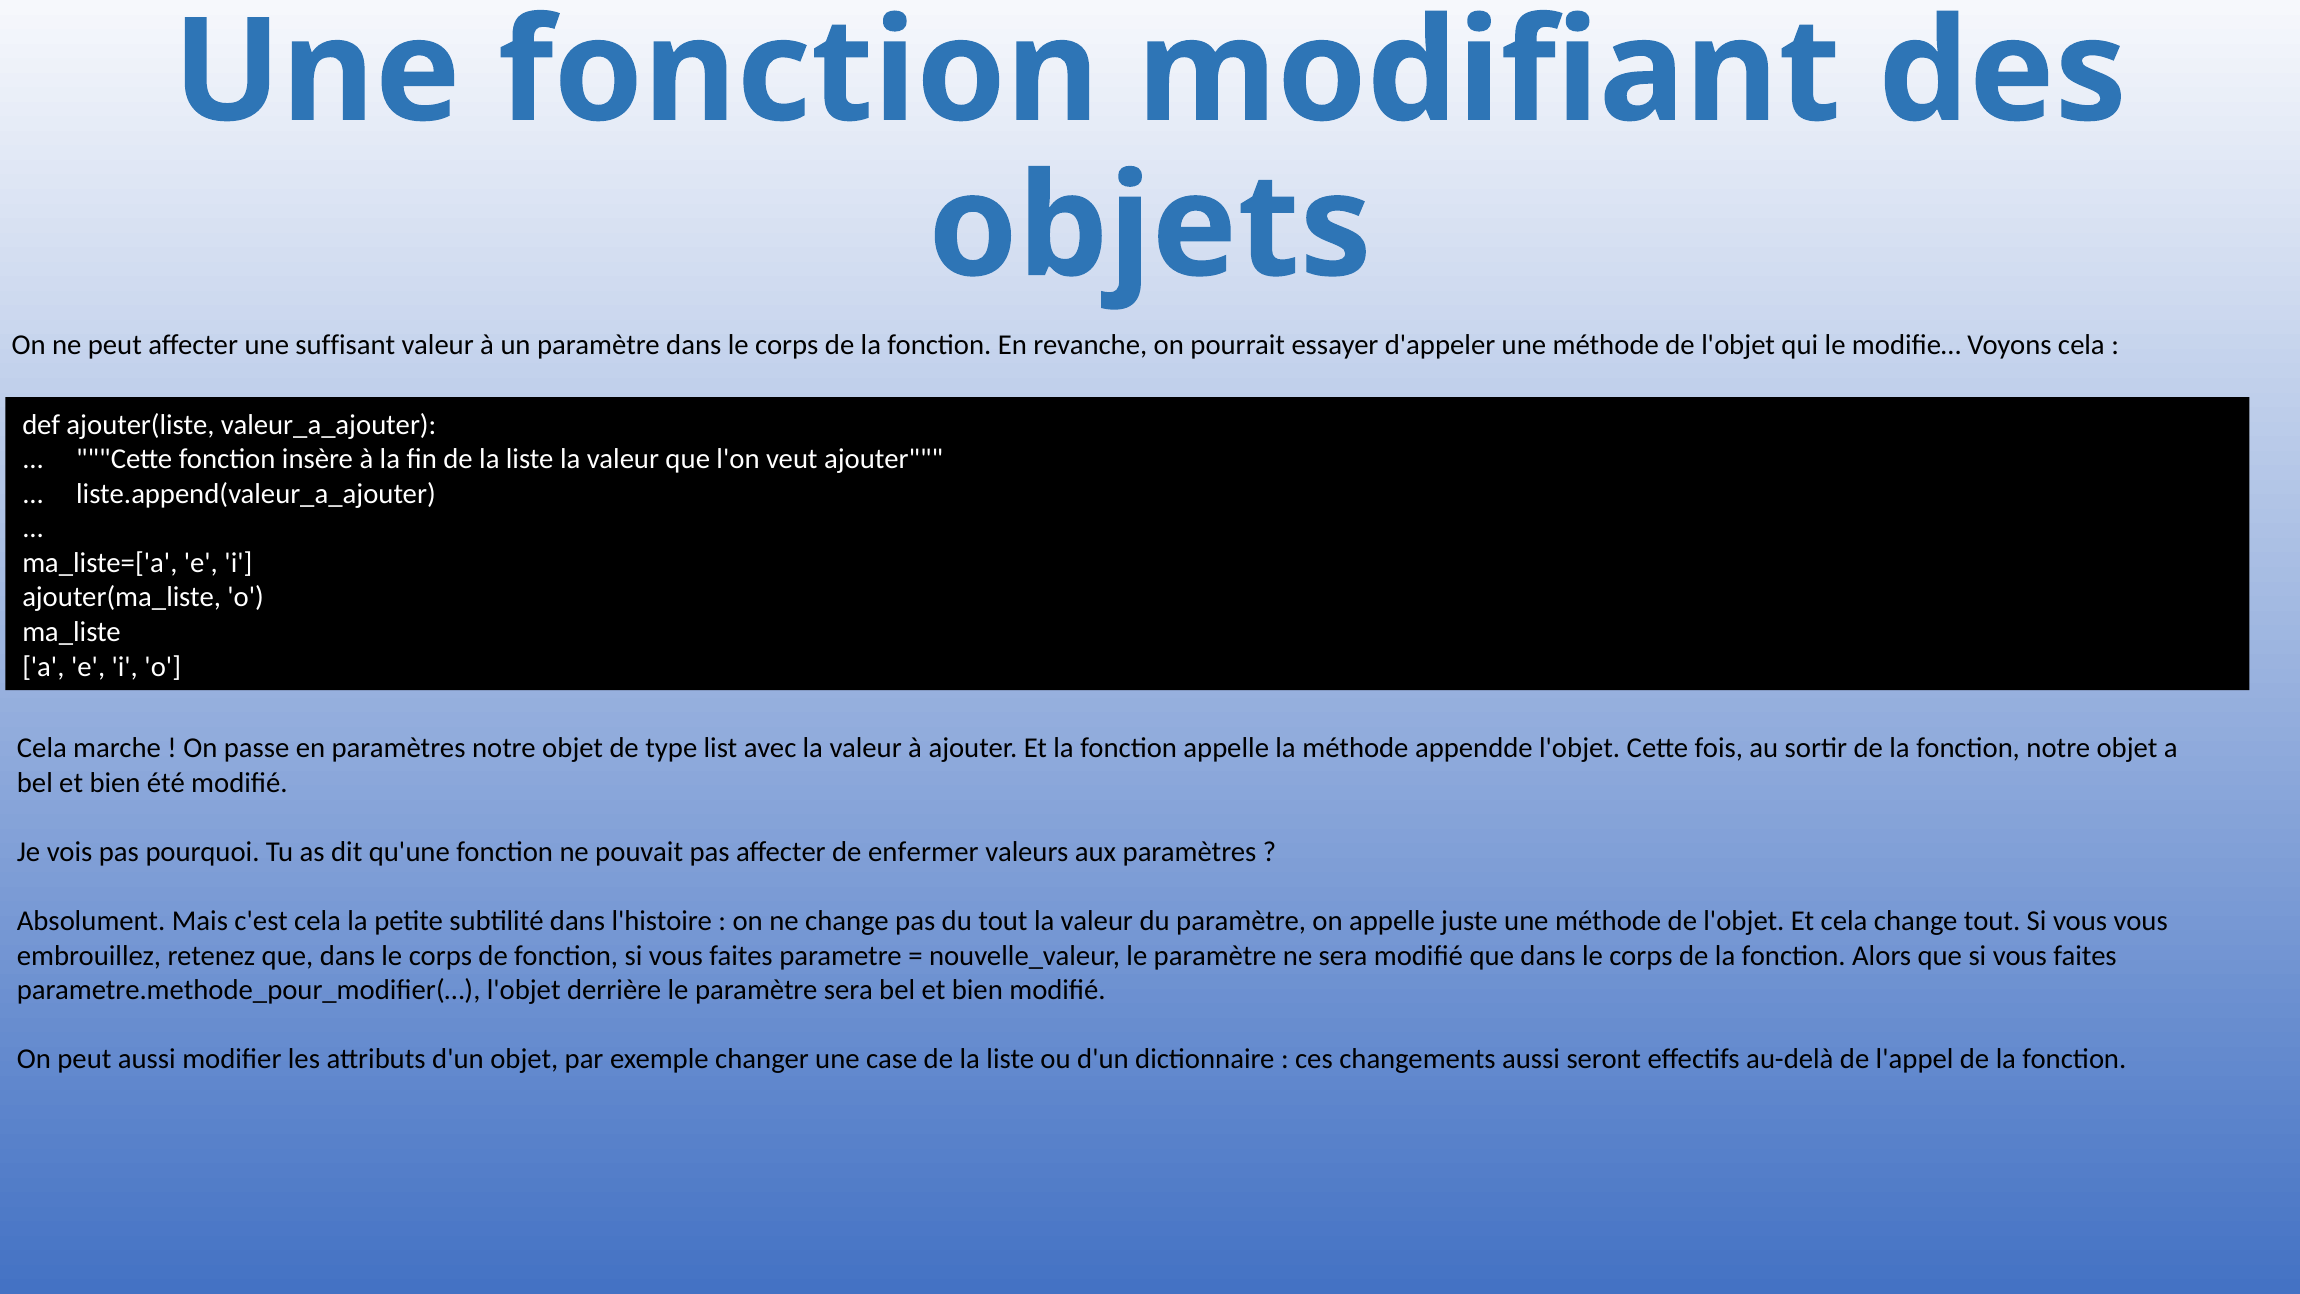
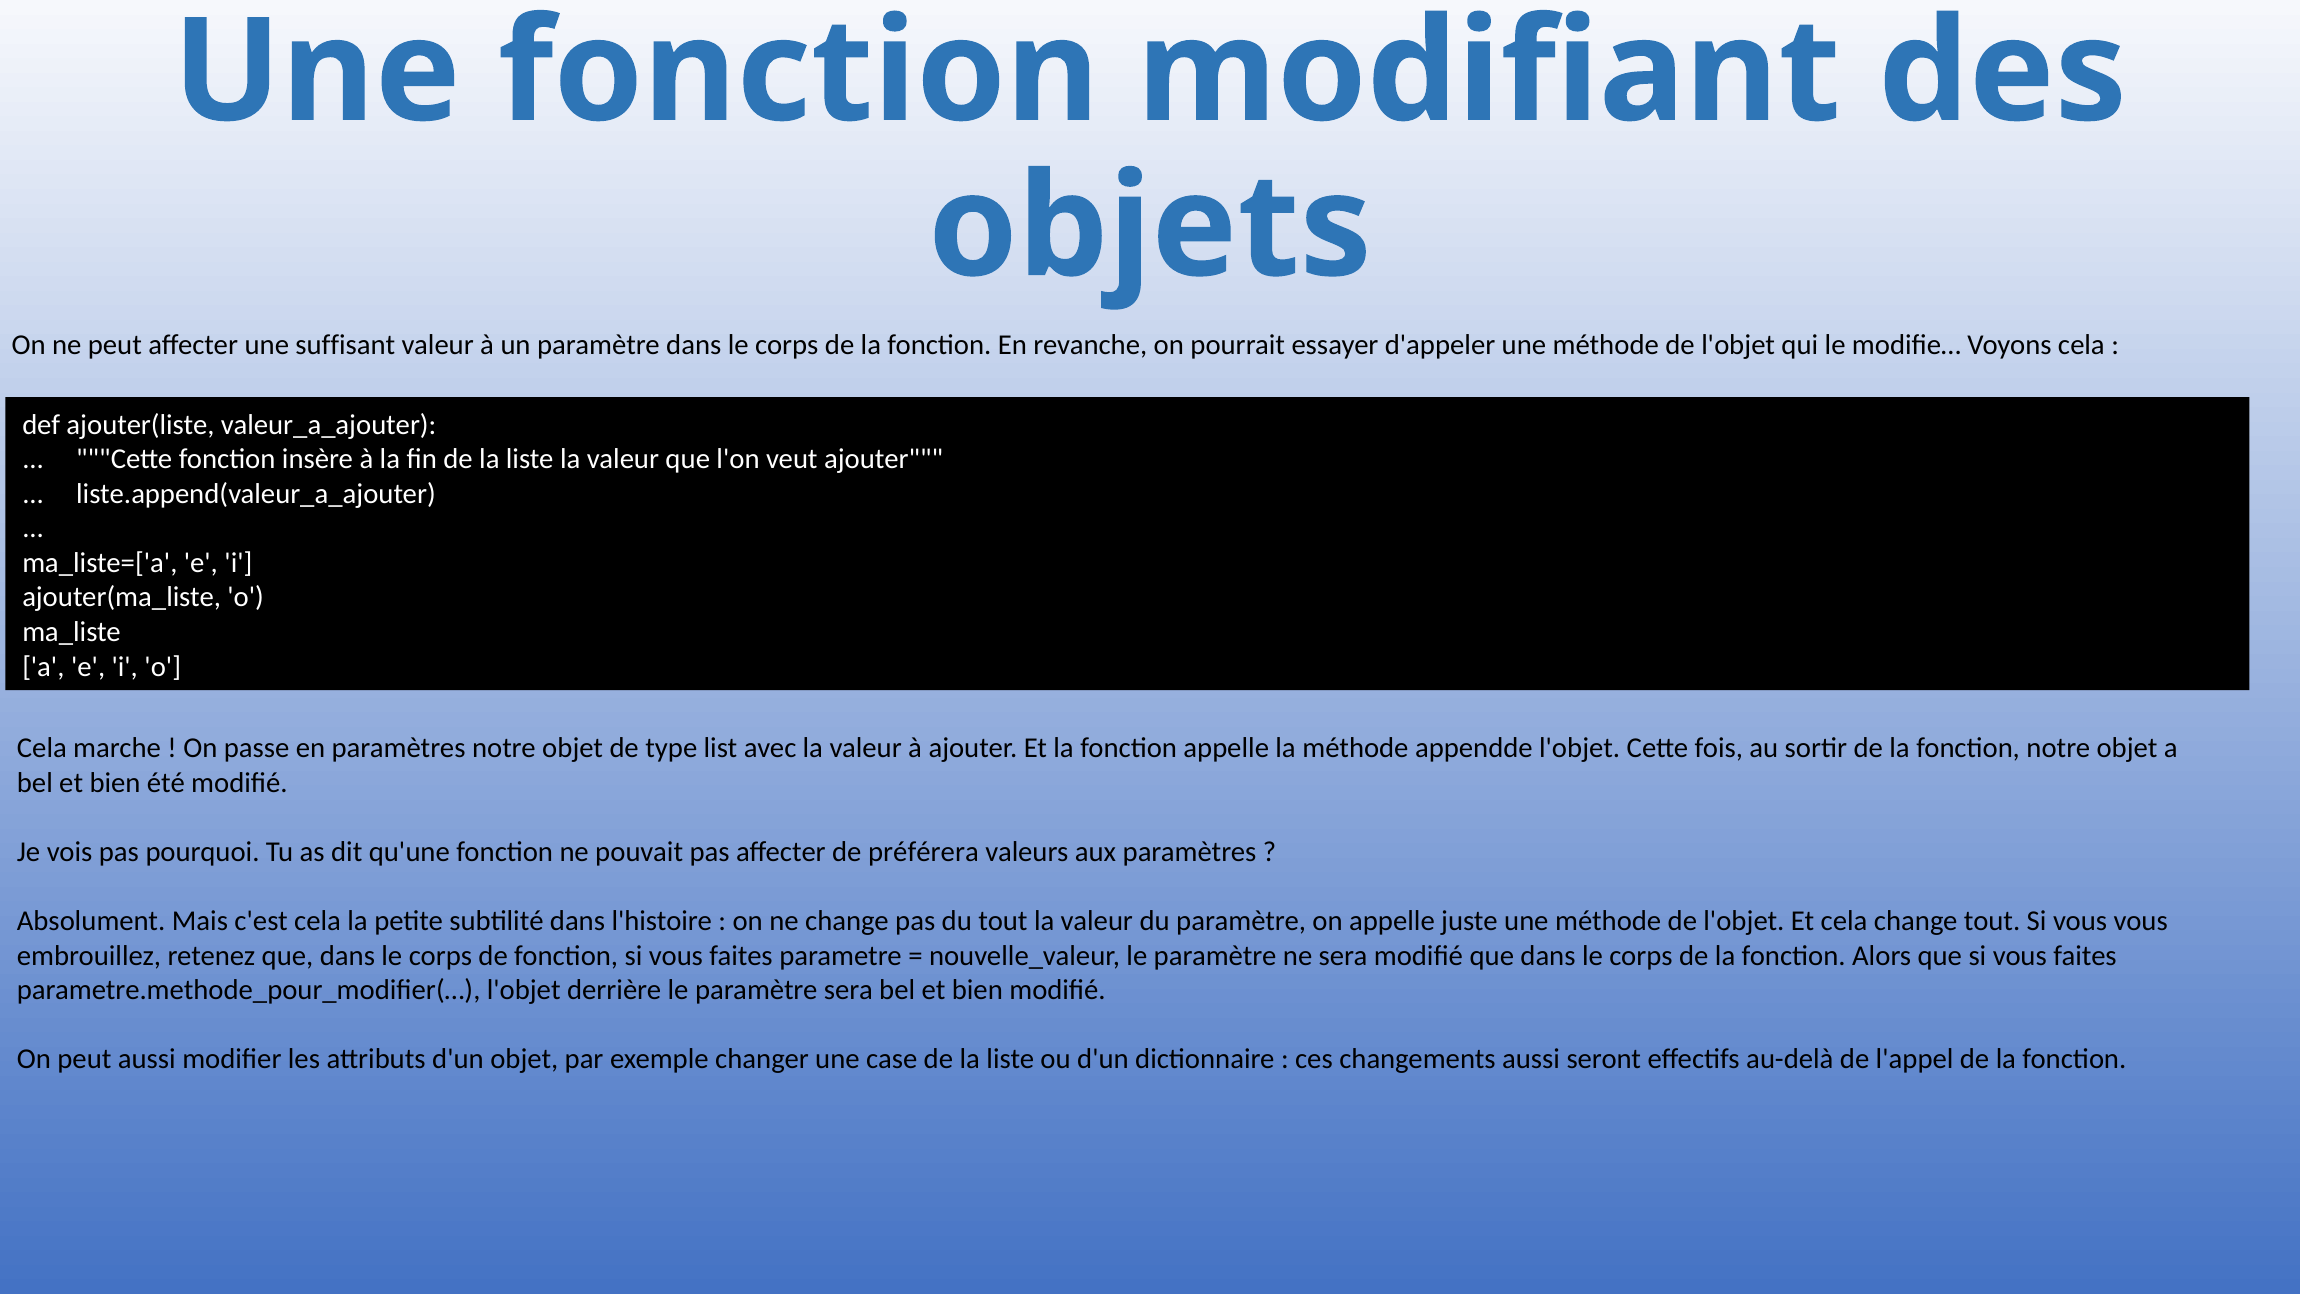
enfermer: enfermer -> préférera
